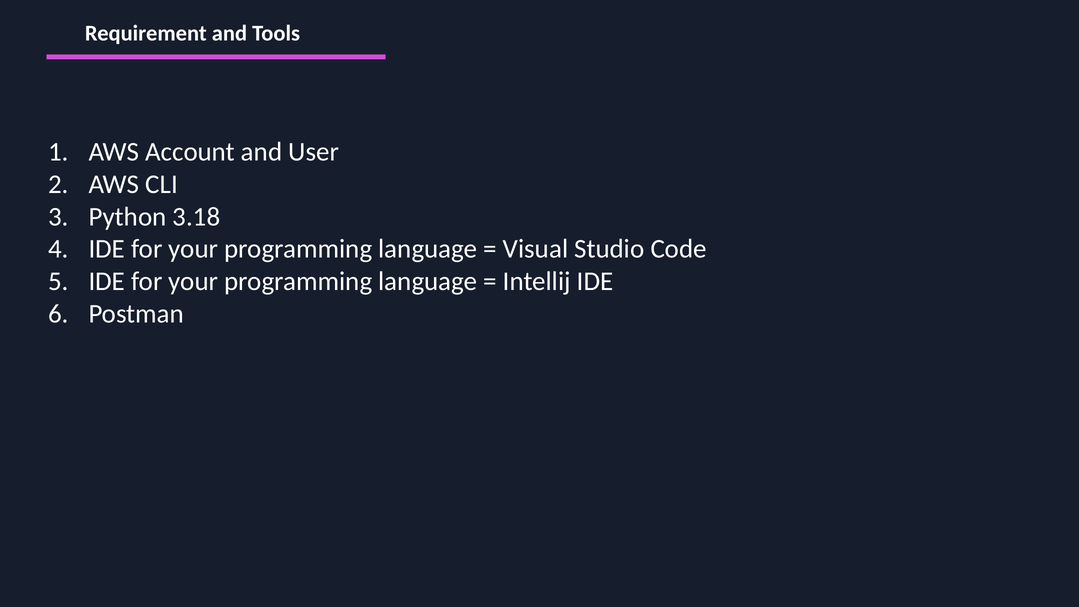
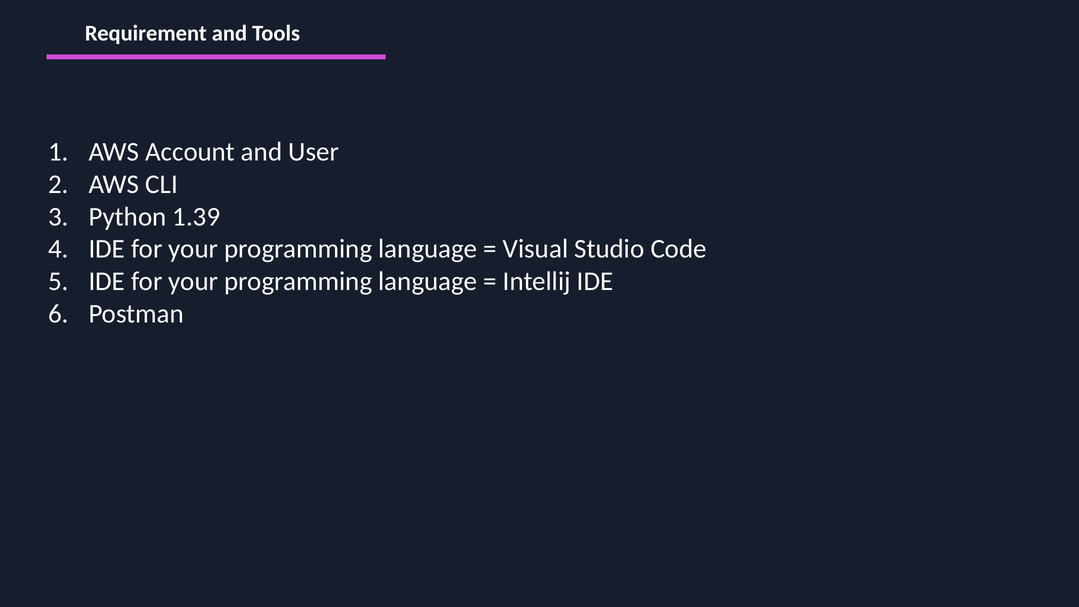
3.18: 3.18 -> 1.39
